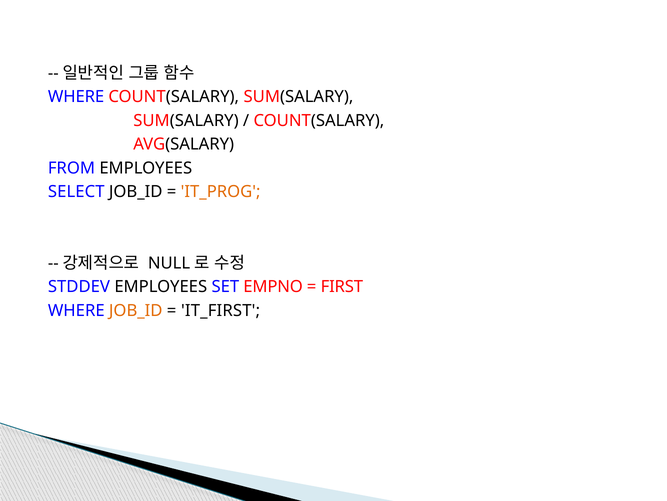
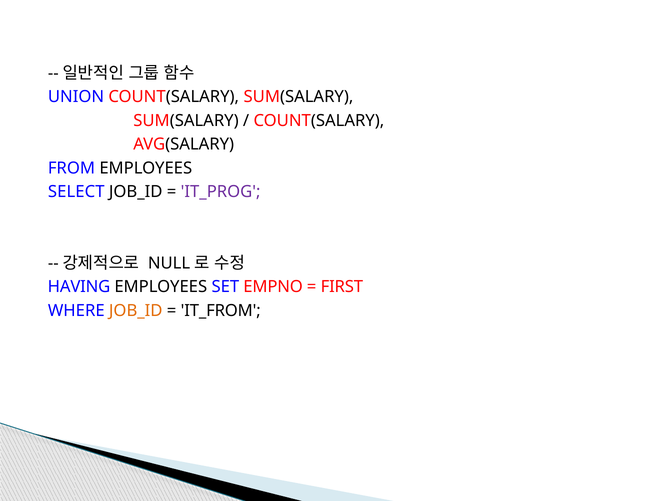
WHERE at (76, 97): WHERE -> UNION
IT_PROG colour: orange -> purple
STDDEV: STDDEV -> HAVING
IT_FIRST: IT_FIRST -> IT_FROM
